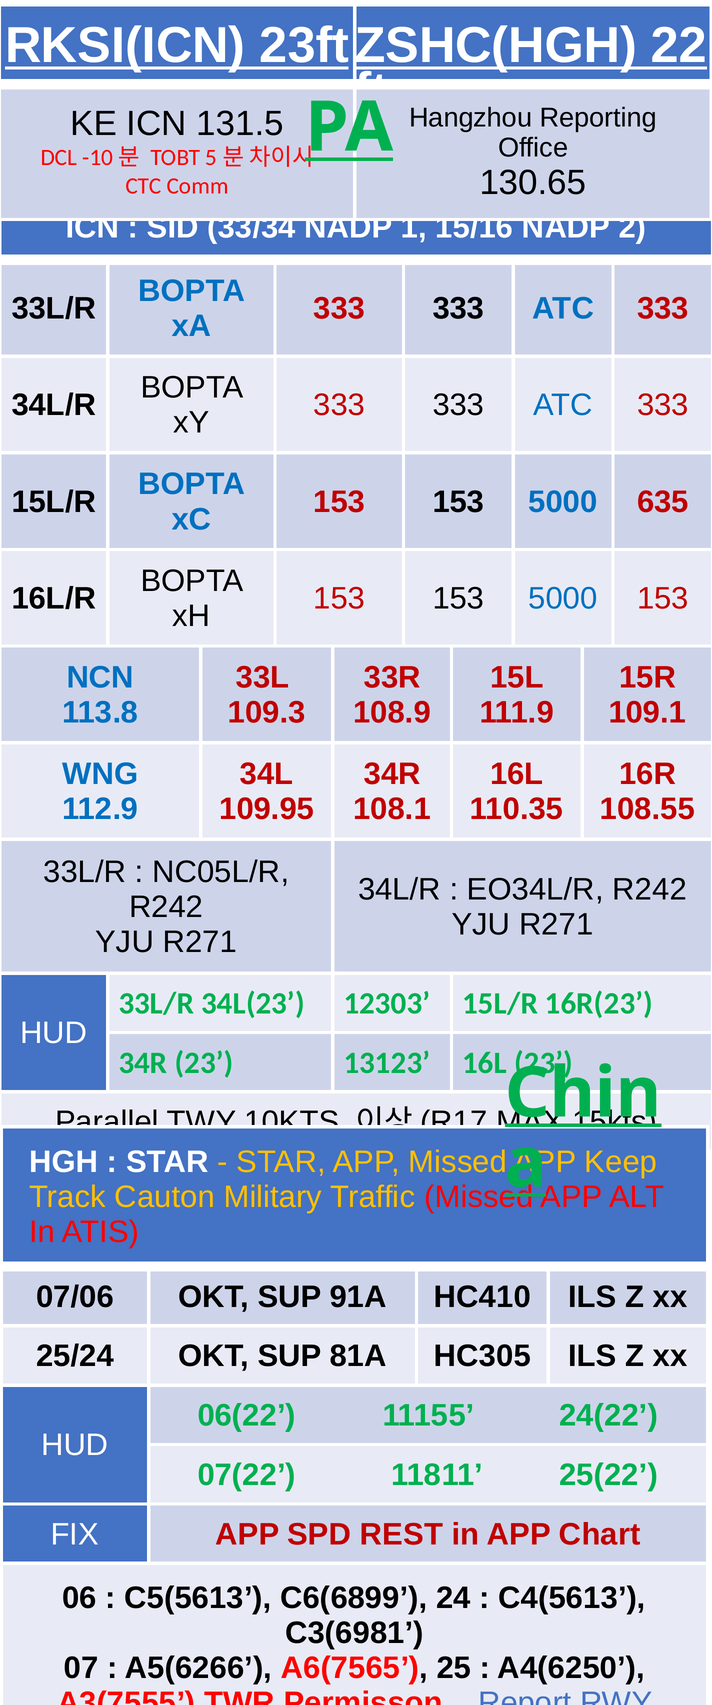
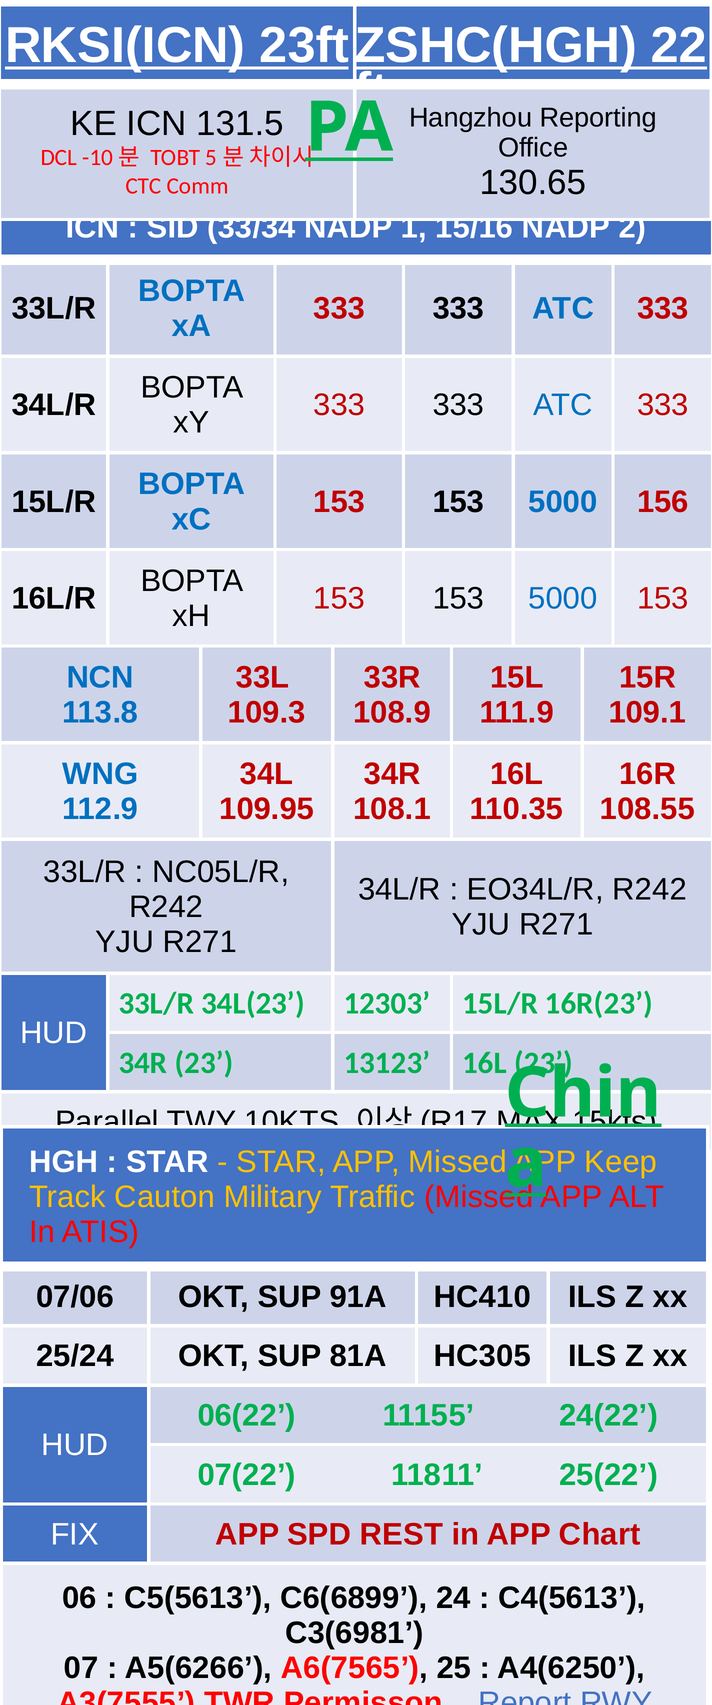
635: 635 -> 156
